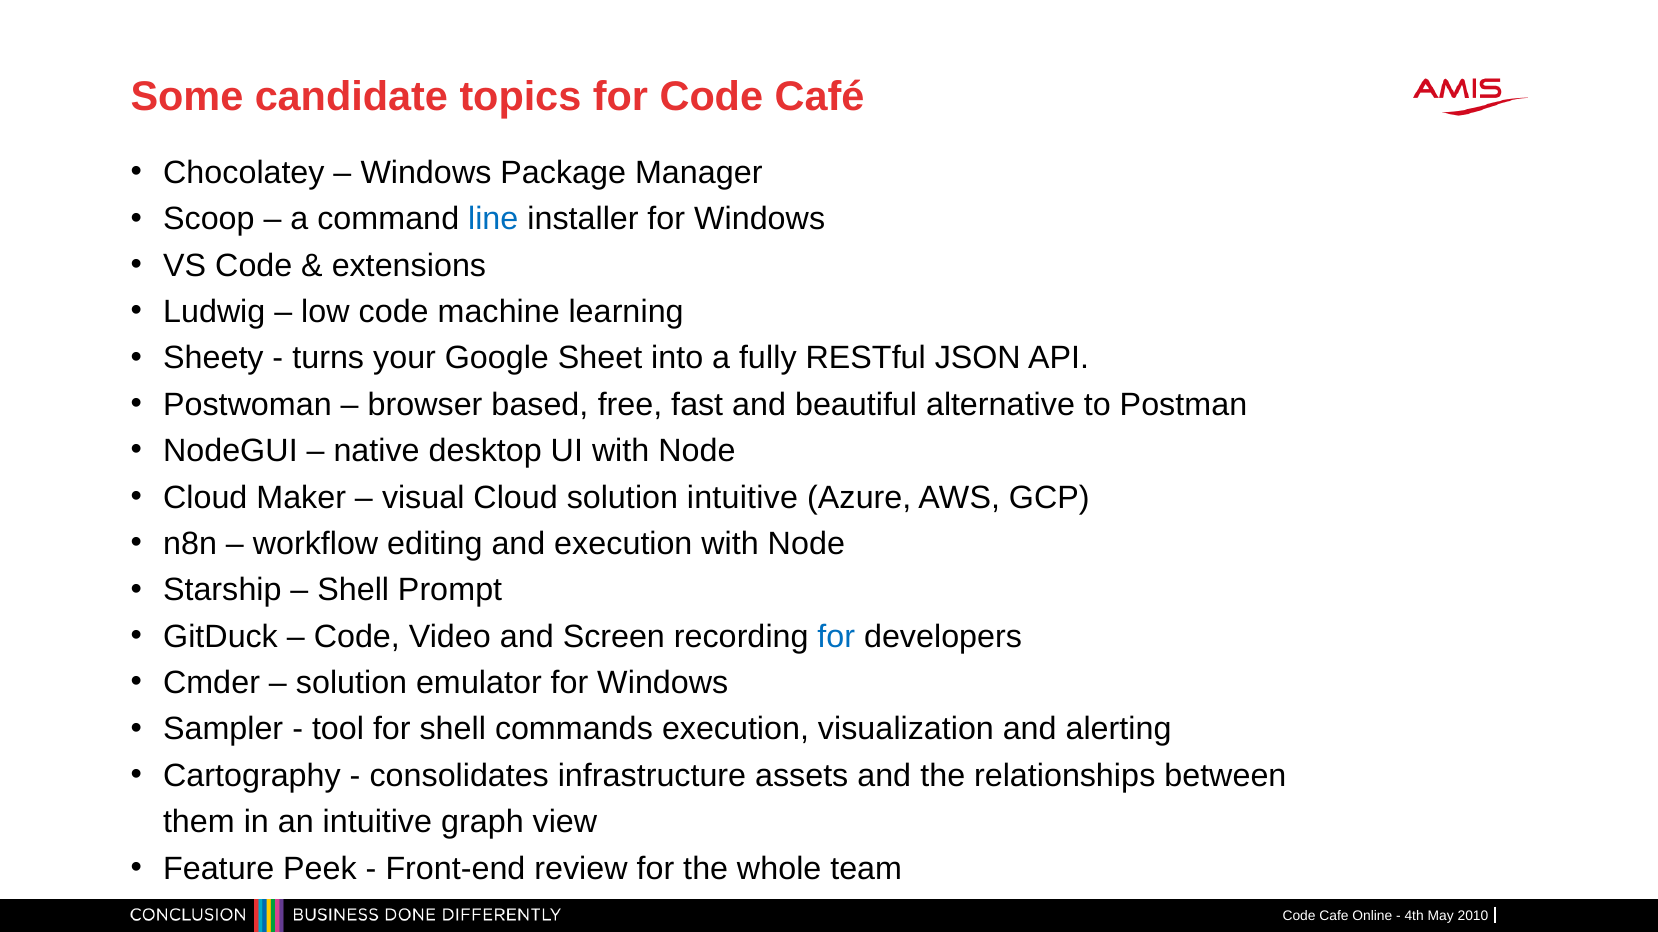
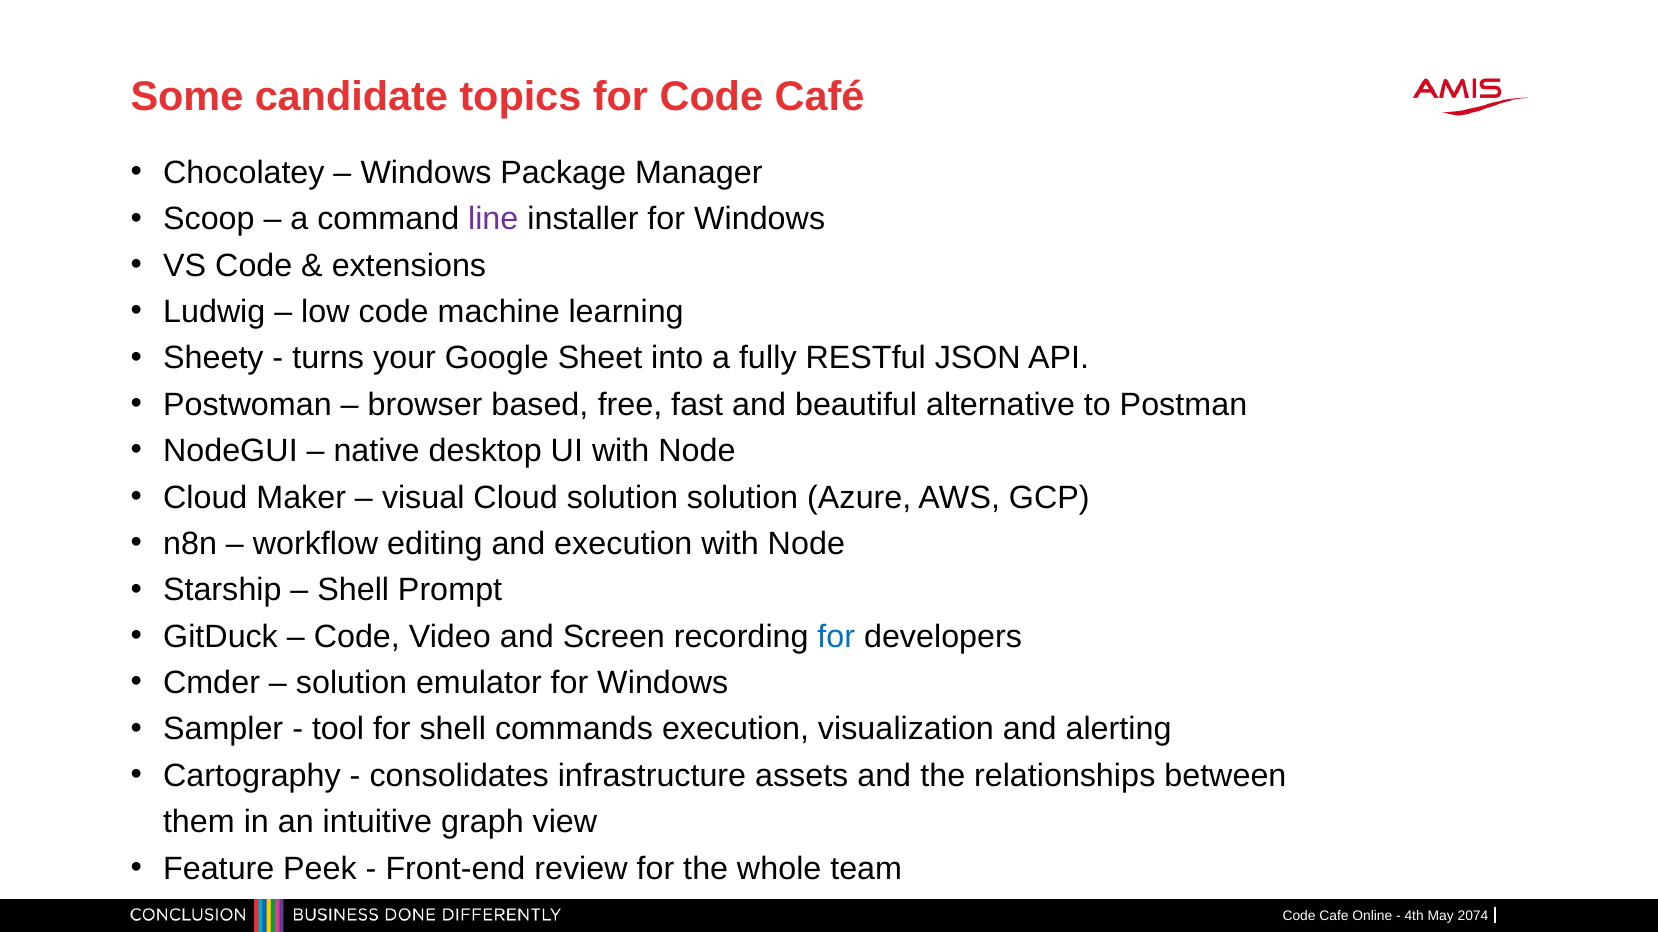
line colour: blue -> purple
solution intuitive: intuitive -> solution
2010: 2010 -> 2074
